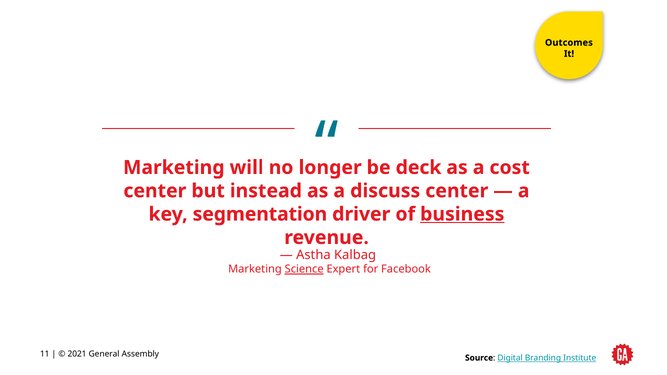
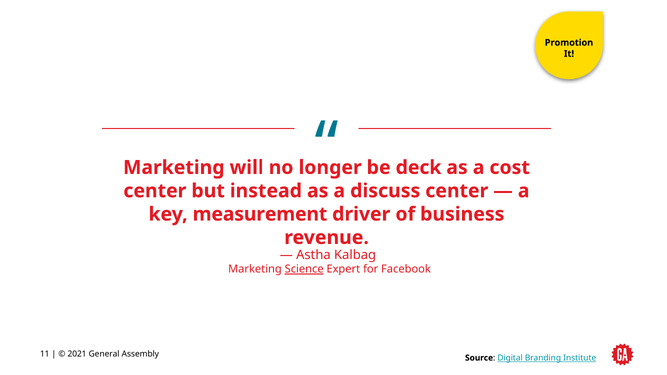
Outcomes: Outcomes -> Promotion
segmentation: segmentation -> measurement
business underline: present -> none
